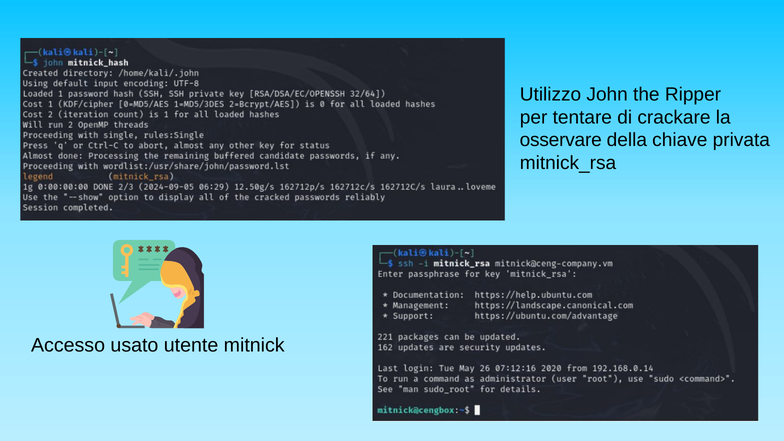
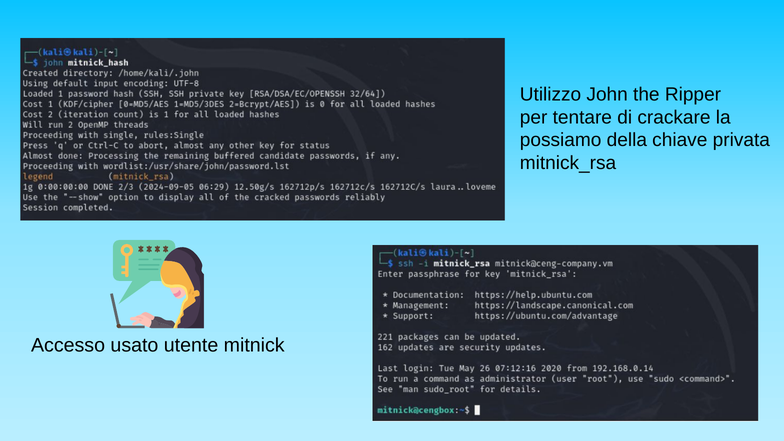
osservare: osservare -> possiamo
